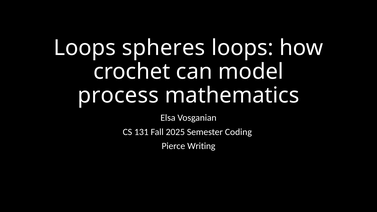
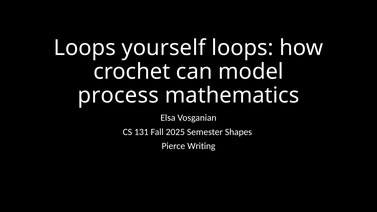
spheres: spheres -> yourself
Coding: Coding -> Shapes
